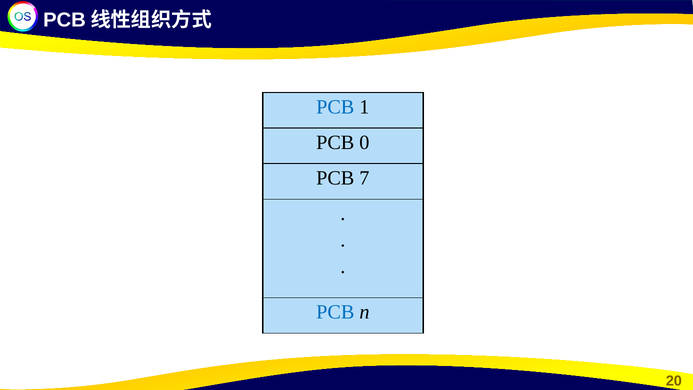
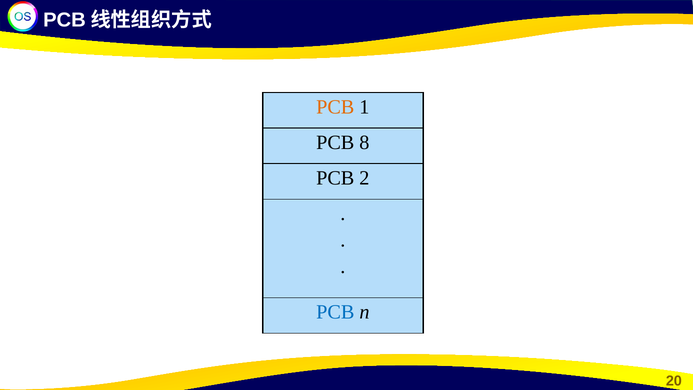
PCB at (335, 107) colour: blue -> orange
0: 0 -> 8
7: 7 -> 2
